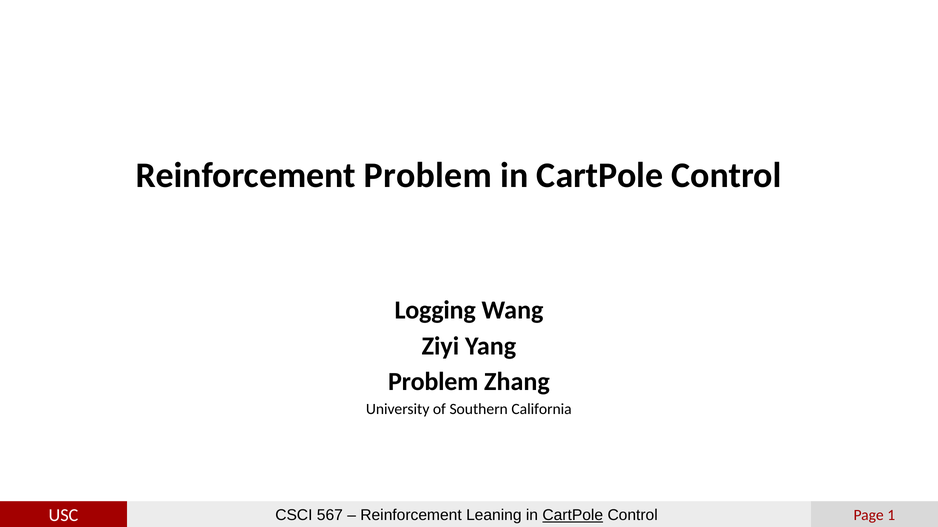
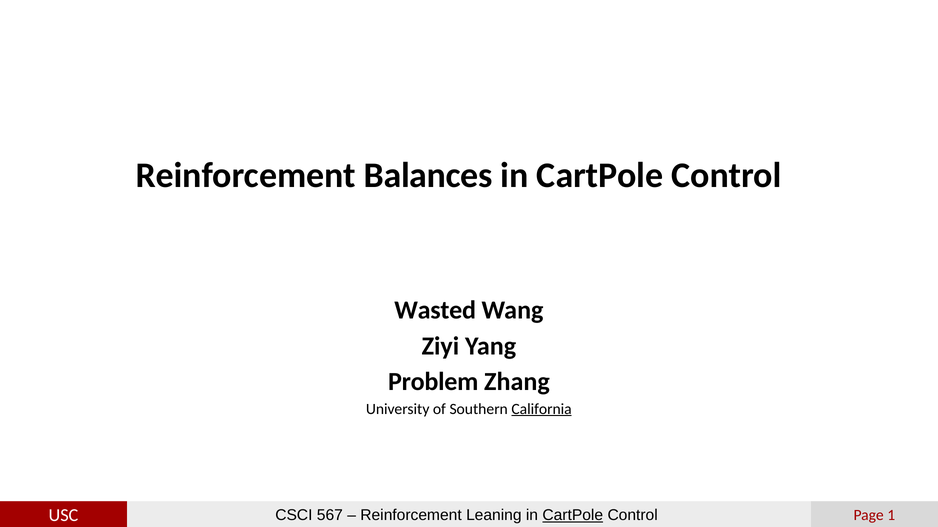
Reinforcement Problem: Problem -> Balances
Logging: Logging -> Wasted
California underline: none -> present
